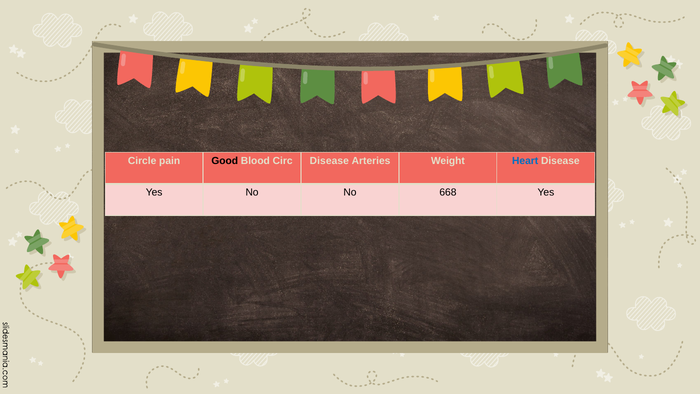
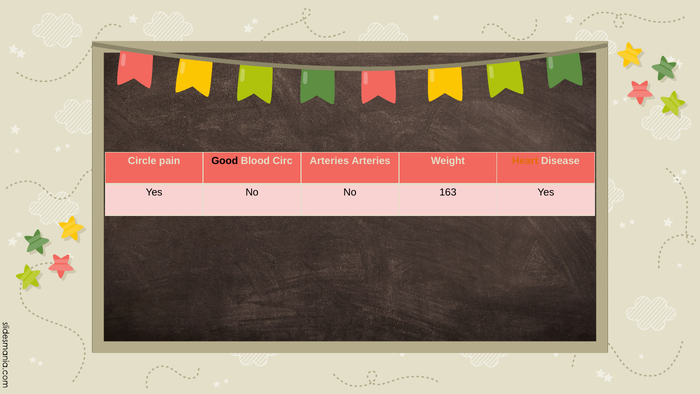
Circ Disease: Disease -> Arteries
Heart colour: blue -> orange
668: 668 -> 163
